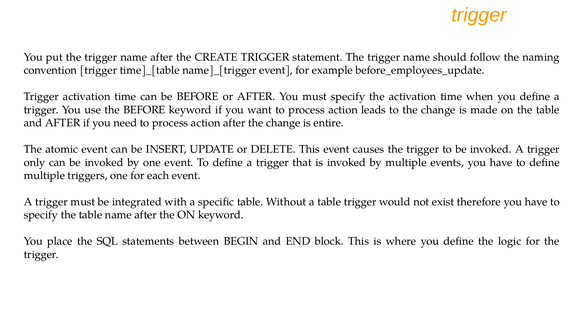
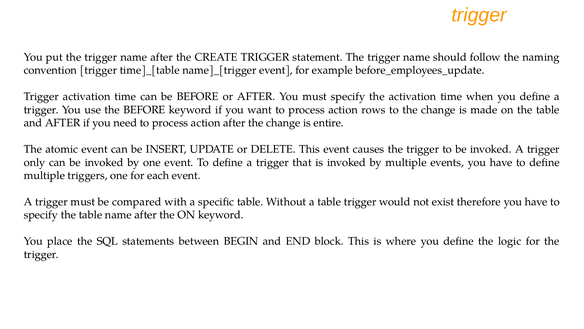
leads: leads -> rows
integrated: integrated -> compared
